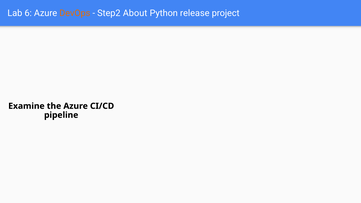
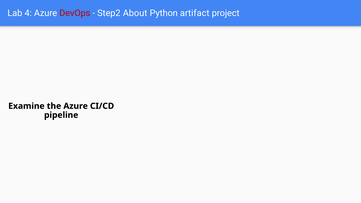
6: 6 -> 4
DevOps colour: orange -> red
release: release -> artifact
